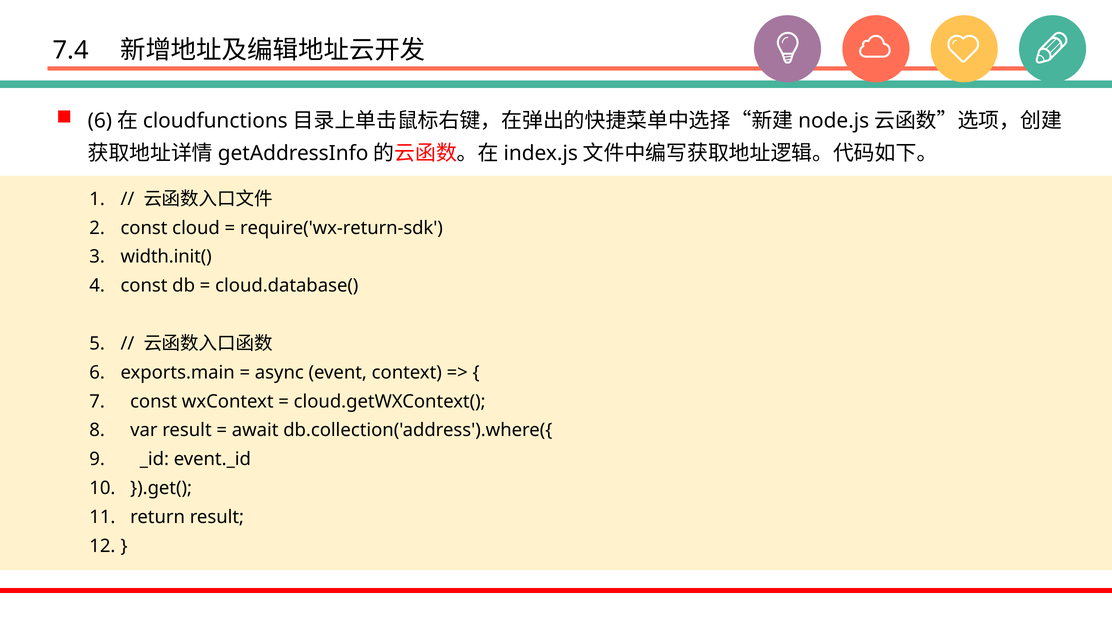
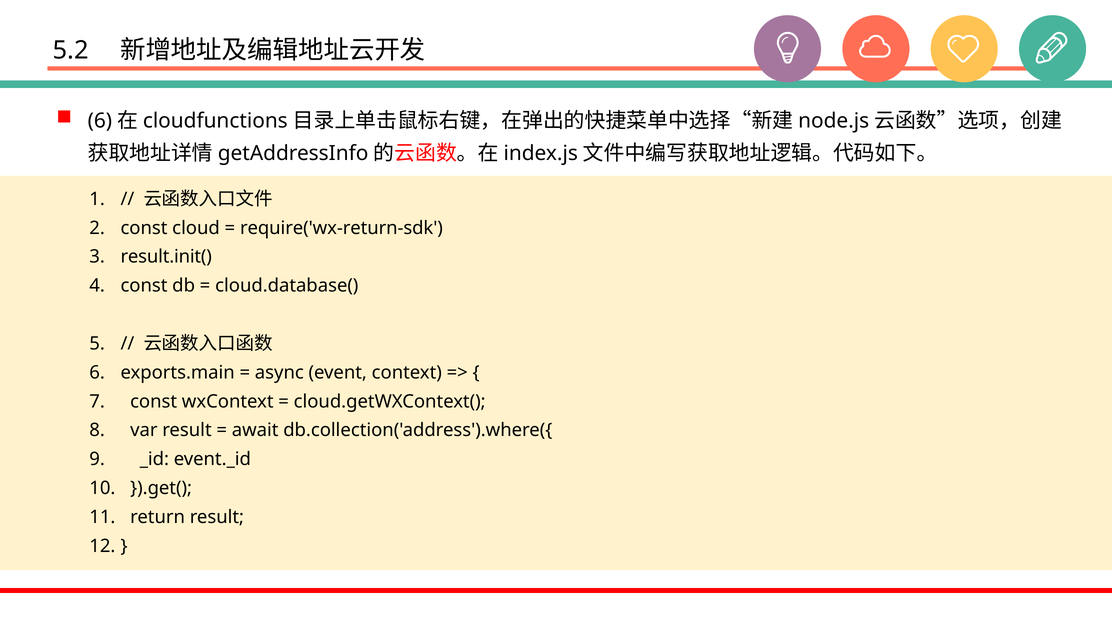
7.4: 7.4 -> 5.2
width.init(: width.init( -> result.init(
